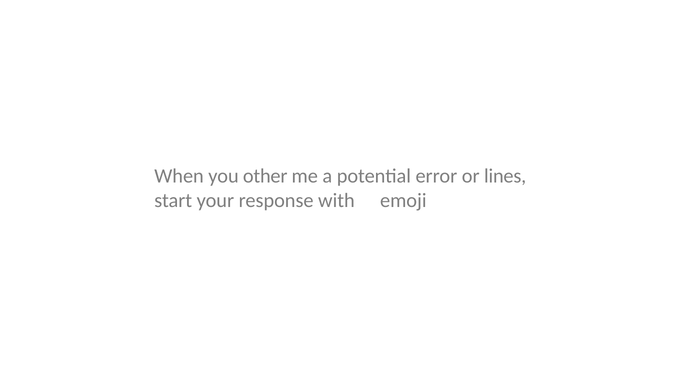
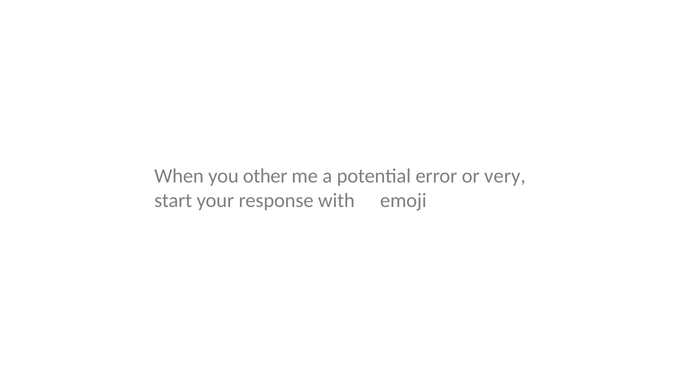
lines: lines -> very
